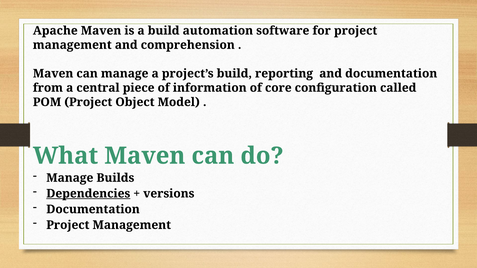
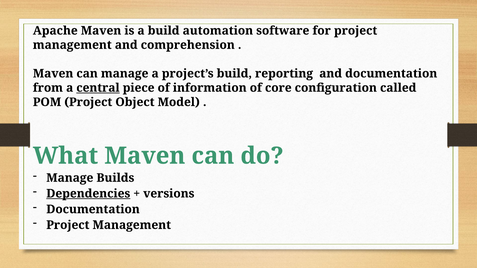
central underline: none -> present
